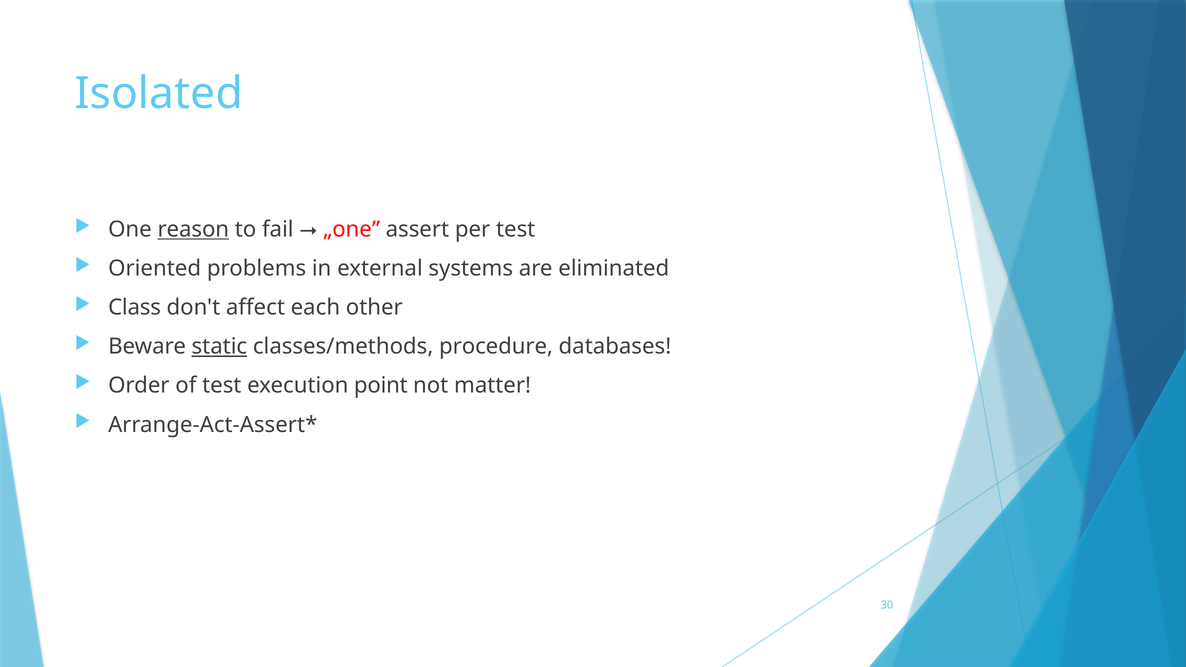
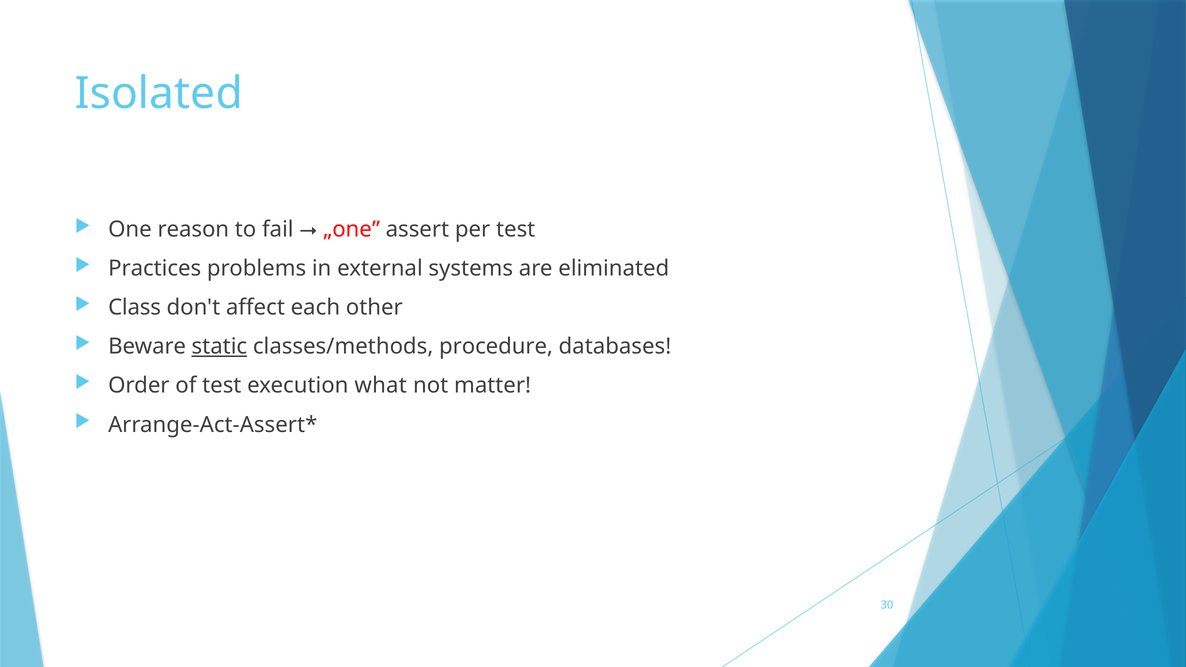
reason underline: present -> none
Oriented: Oriented -> Practices
point: point -> what
